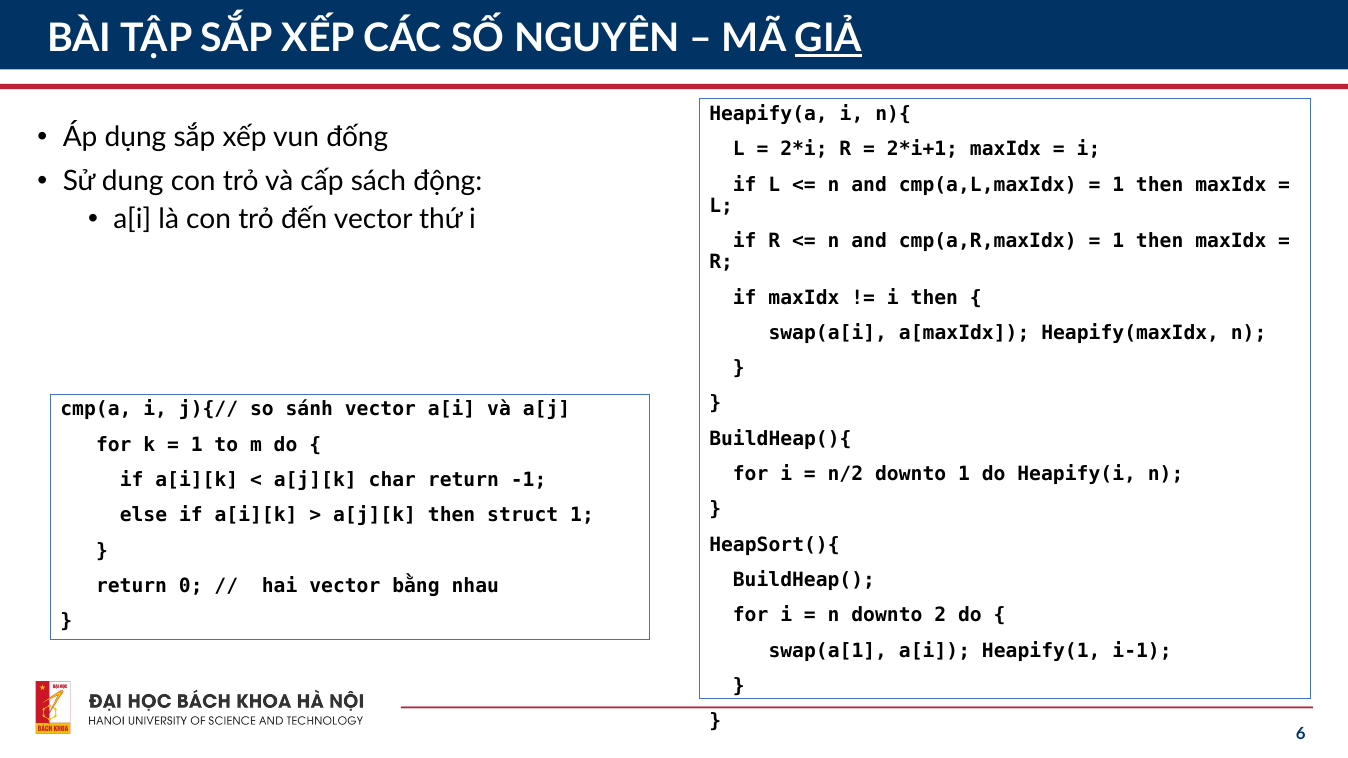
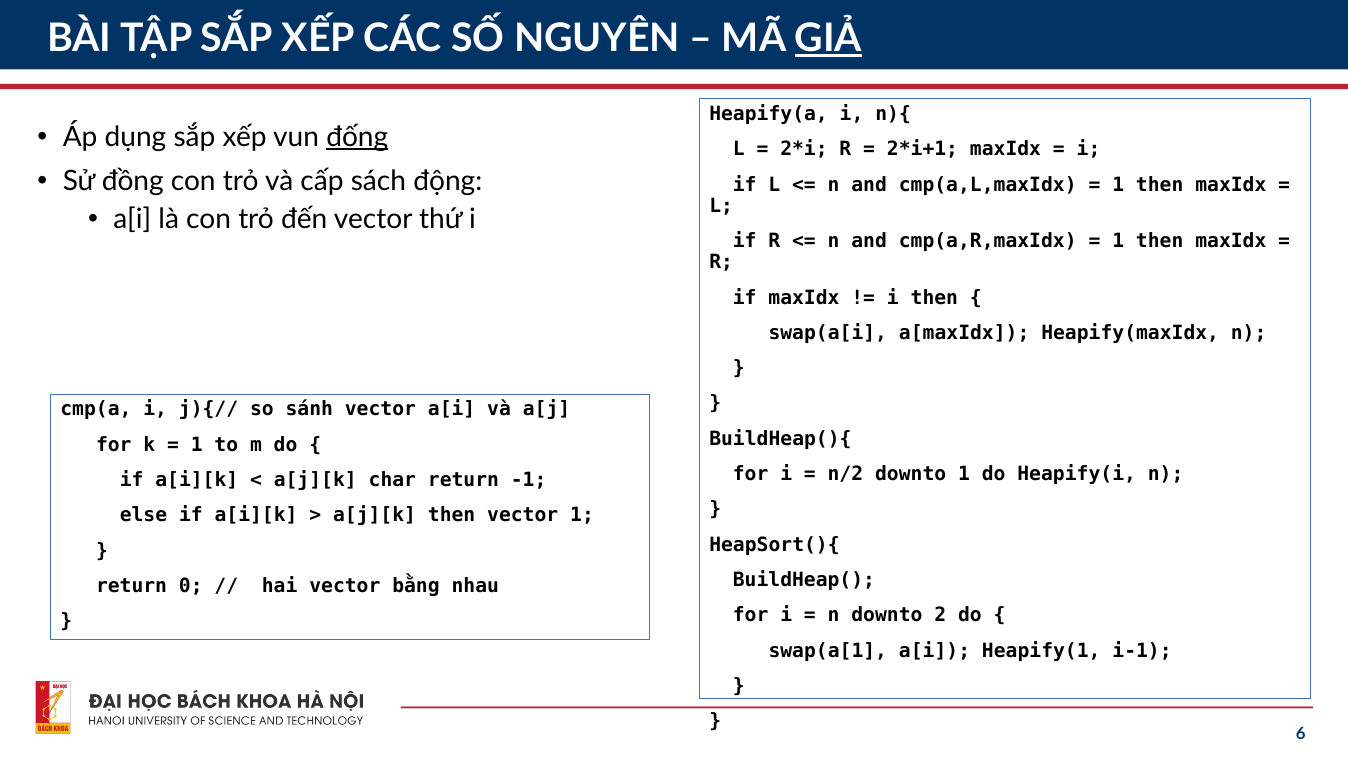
đống underline: none -> present
dung: dung -> đồng
then struct: struct -> vector
